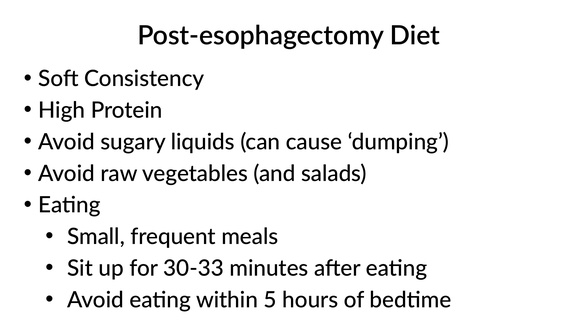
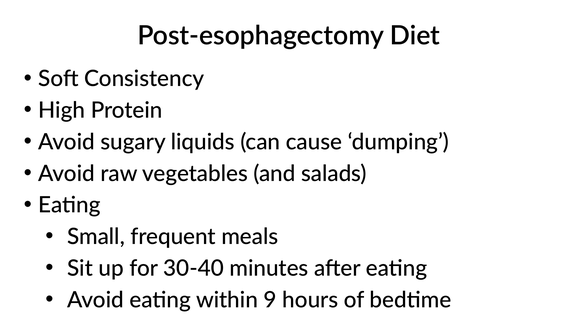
30-33: 30-33 -> 30-40
5: 5 -> 9
